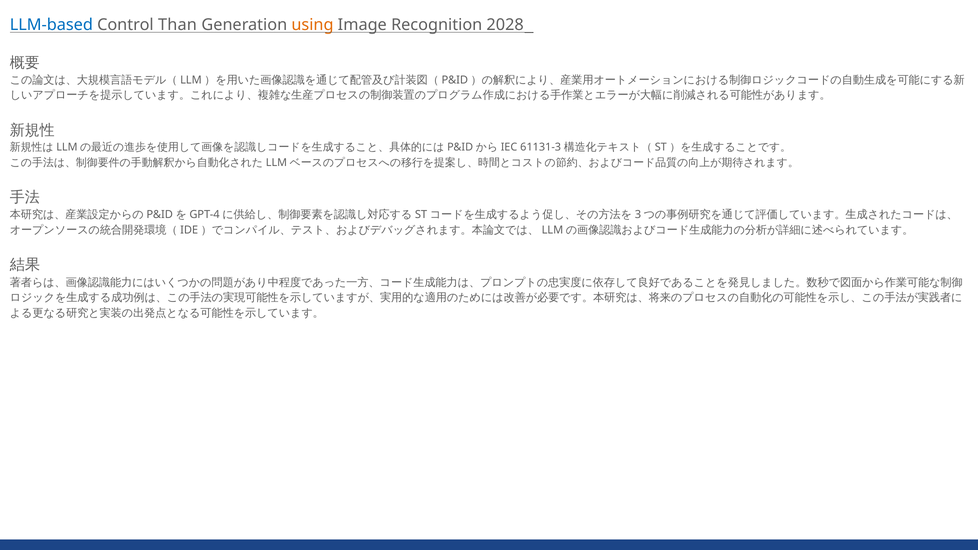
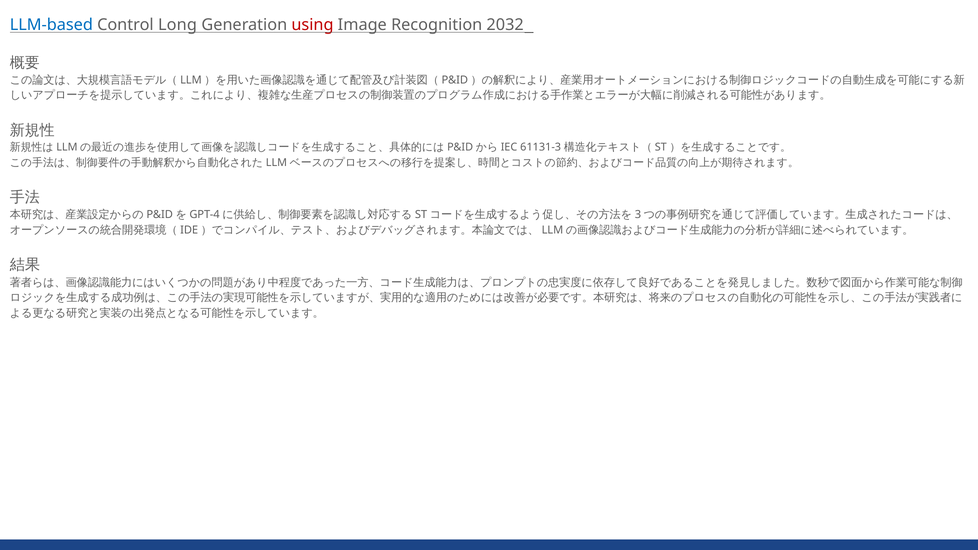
Than: Than -> Long
using colour: orange -> red
2028: 2028 -> 2032
